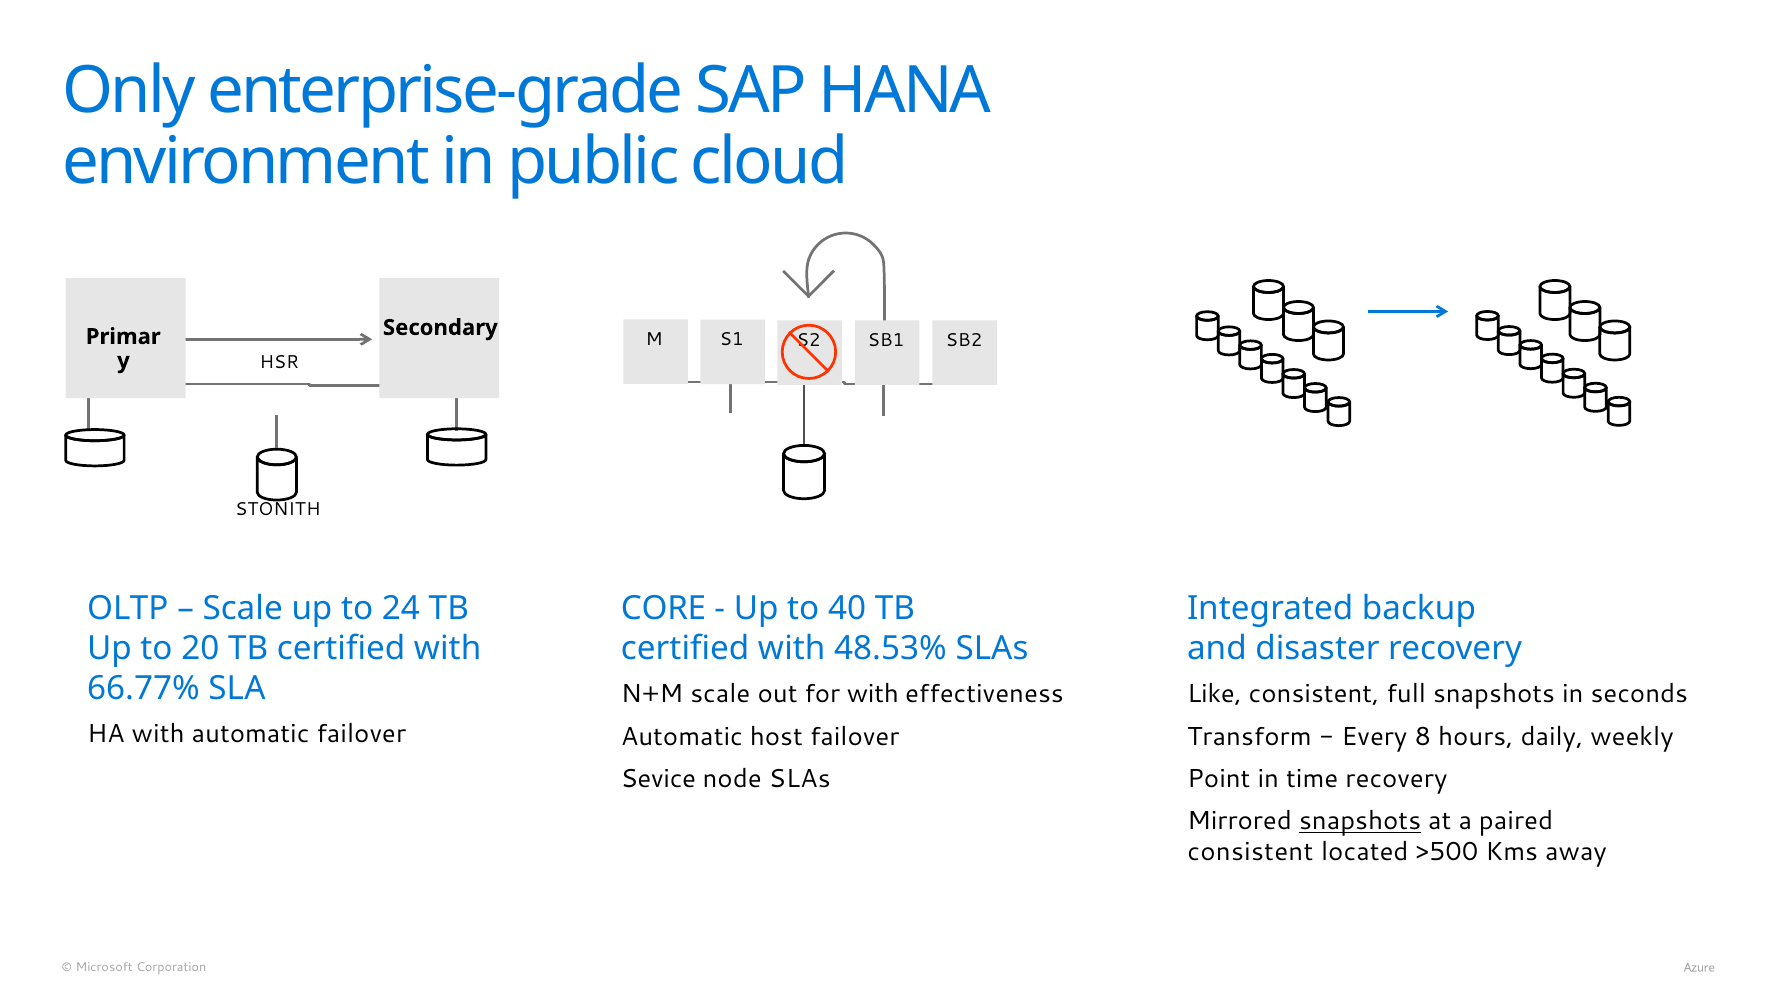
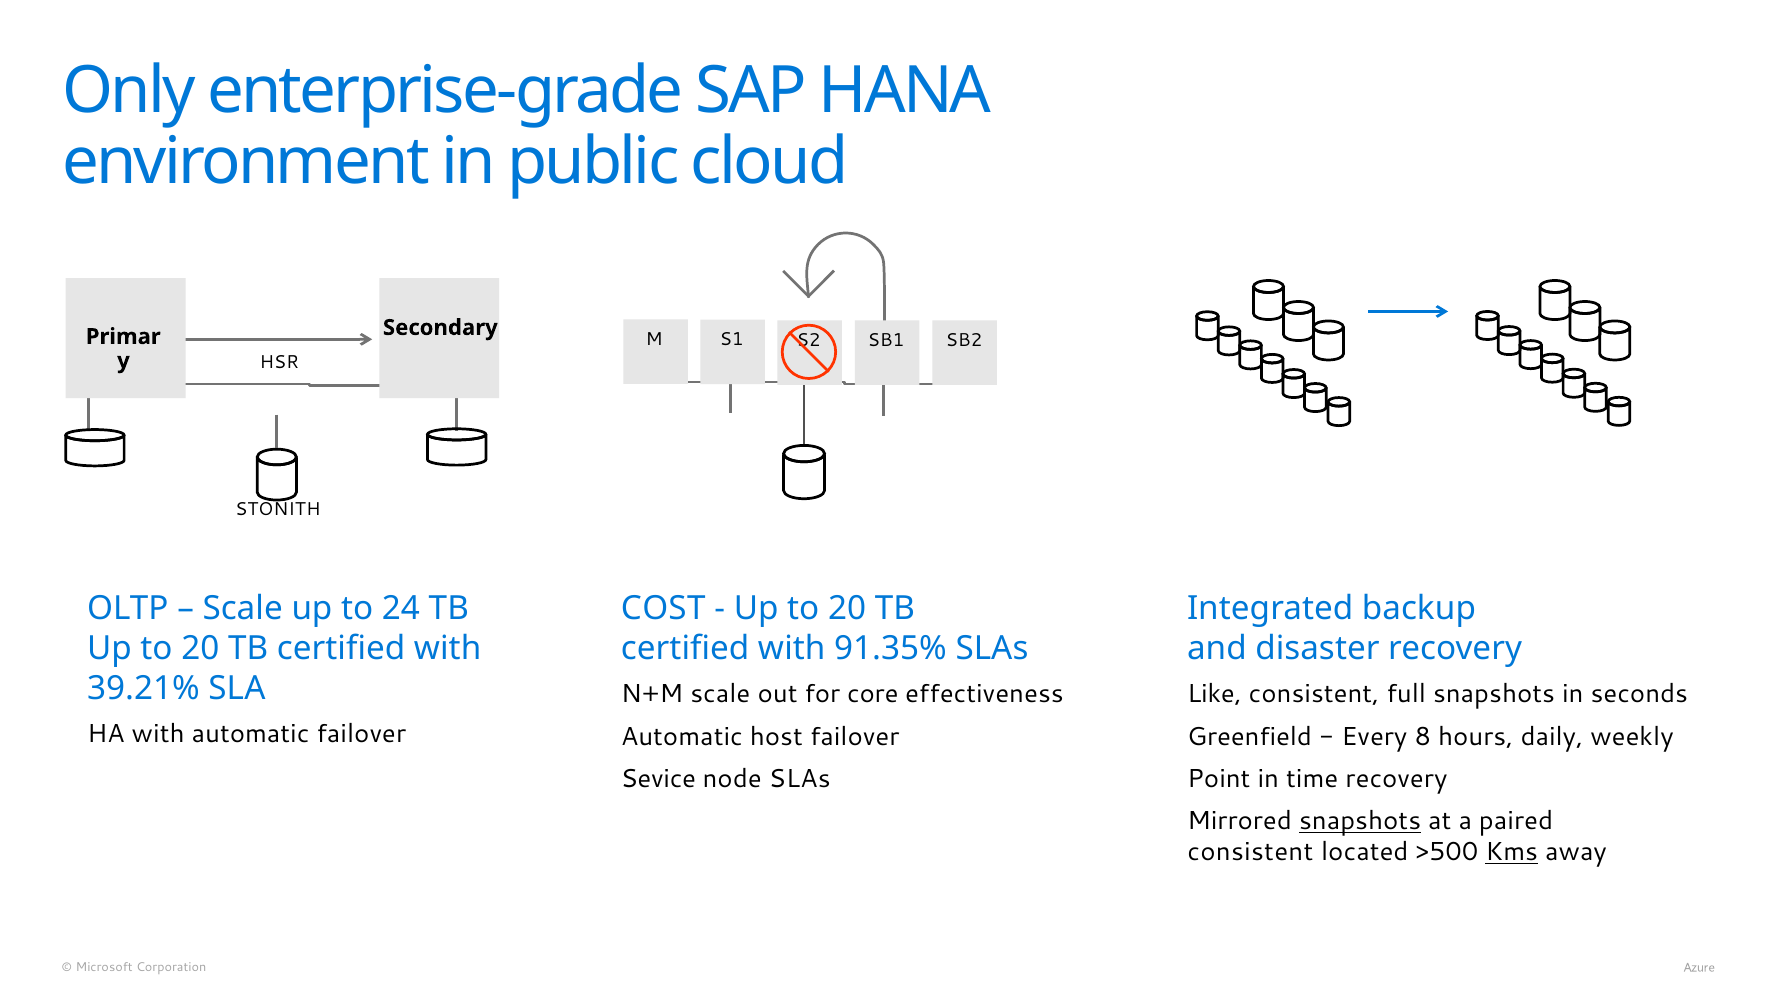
CORE: CORE -> COST
40 at (847, 608): 40 -> 20
48.53%: 48.53% -> 91.35%
66.77%: 66.77% -> 39.21%
for with: with -> core
Transform: Transform -> Greenfield
Kms underline: none -> present
